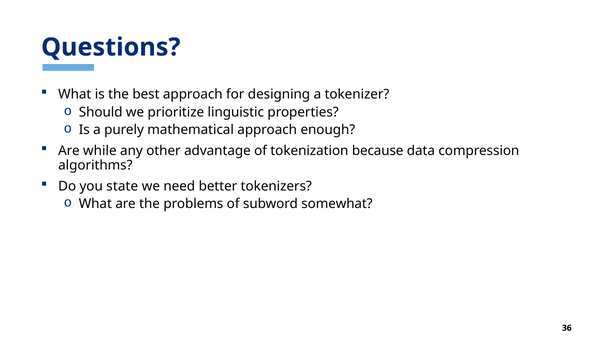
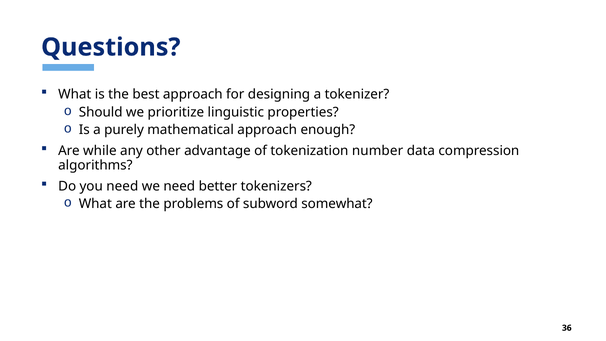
because: because -> number
you state: state -> need
